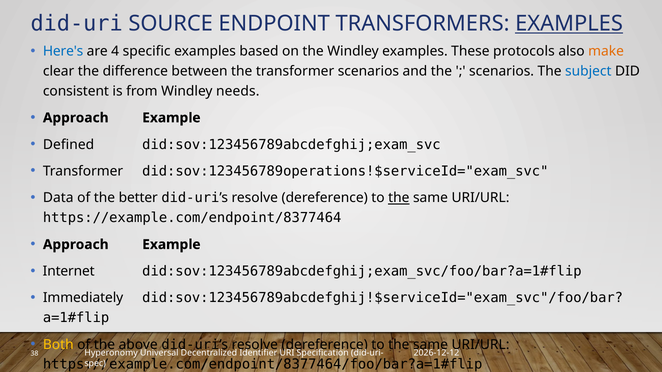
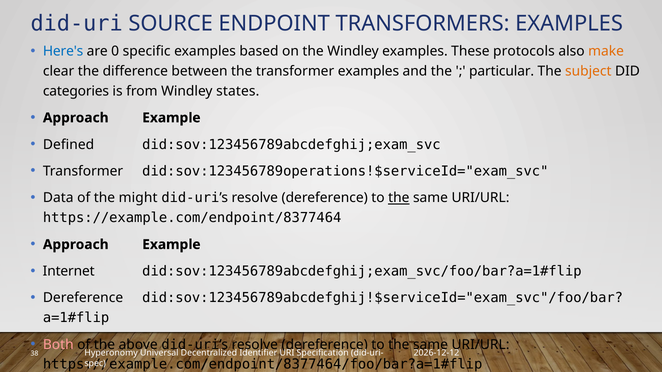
EXAMPLES at (569, 24) underline: present -> none
4: 4 -> 0
transformer scenarios: scenarios -> examples
scenarios at (502, 71): scenarios -> particular
subject colour: blue -> orange
consistent: consistent -> categories
needs: needs -> states
better: better -> might
Immediately at (83, 298): Immediately -> Dereference
Both colour: yellow -> pink
